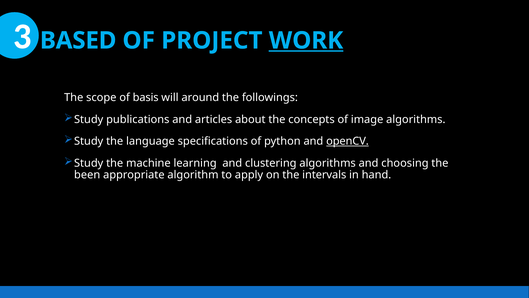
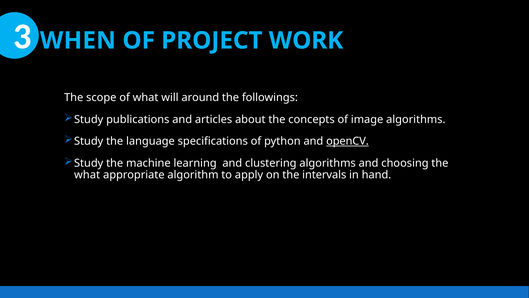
BASED: BASED -> WHEN
WORK underline: present -> none
of basis: basis -> what
been at (87, 175): been -> what
